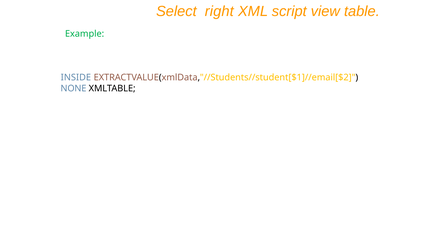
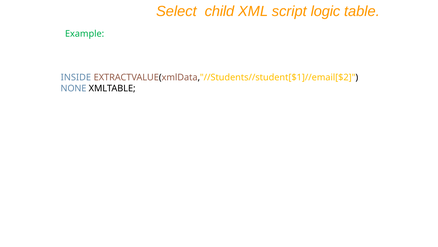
right: right -> child
view: view -> logic
